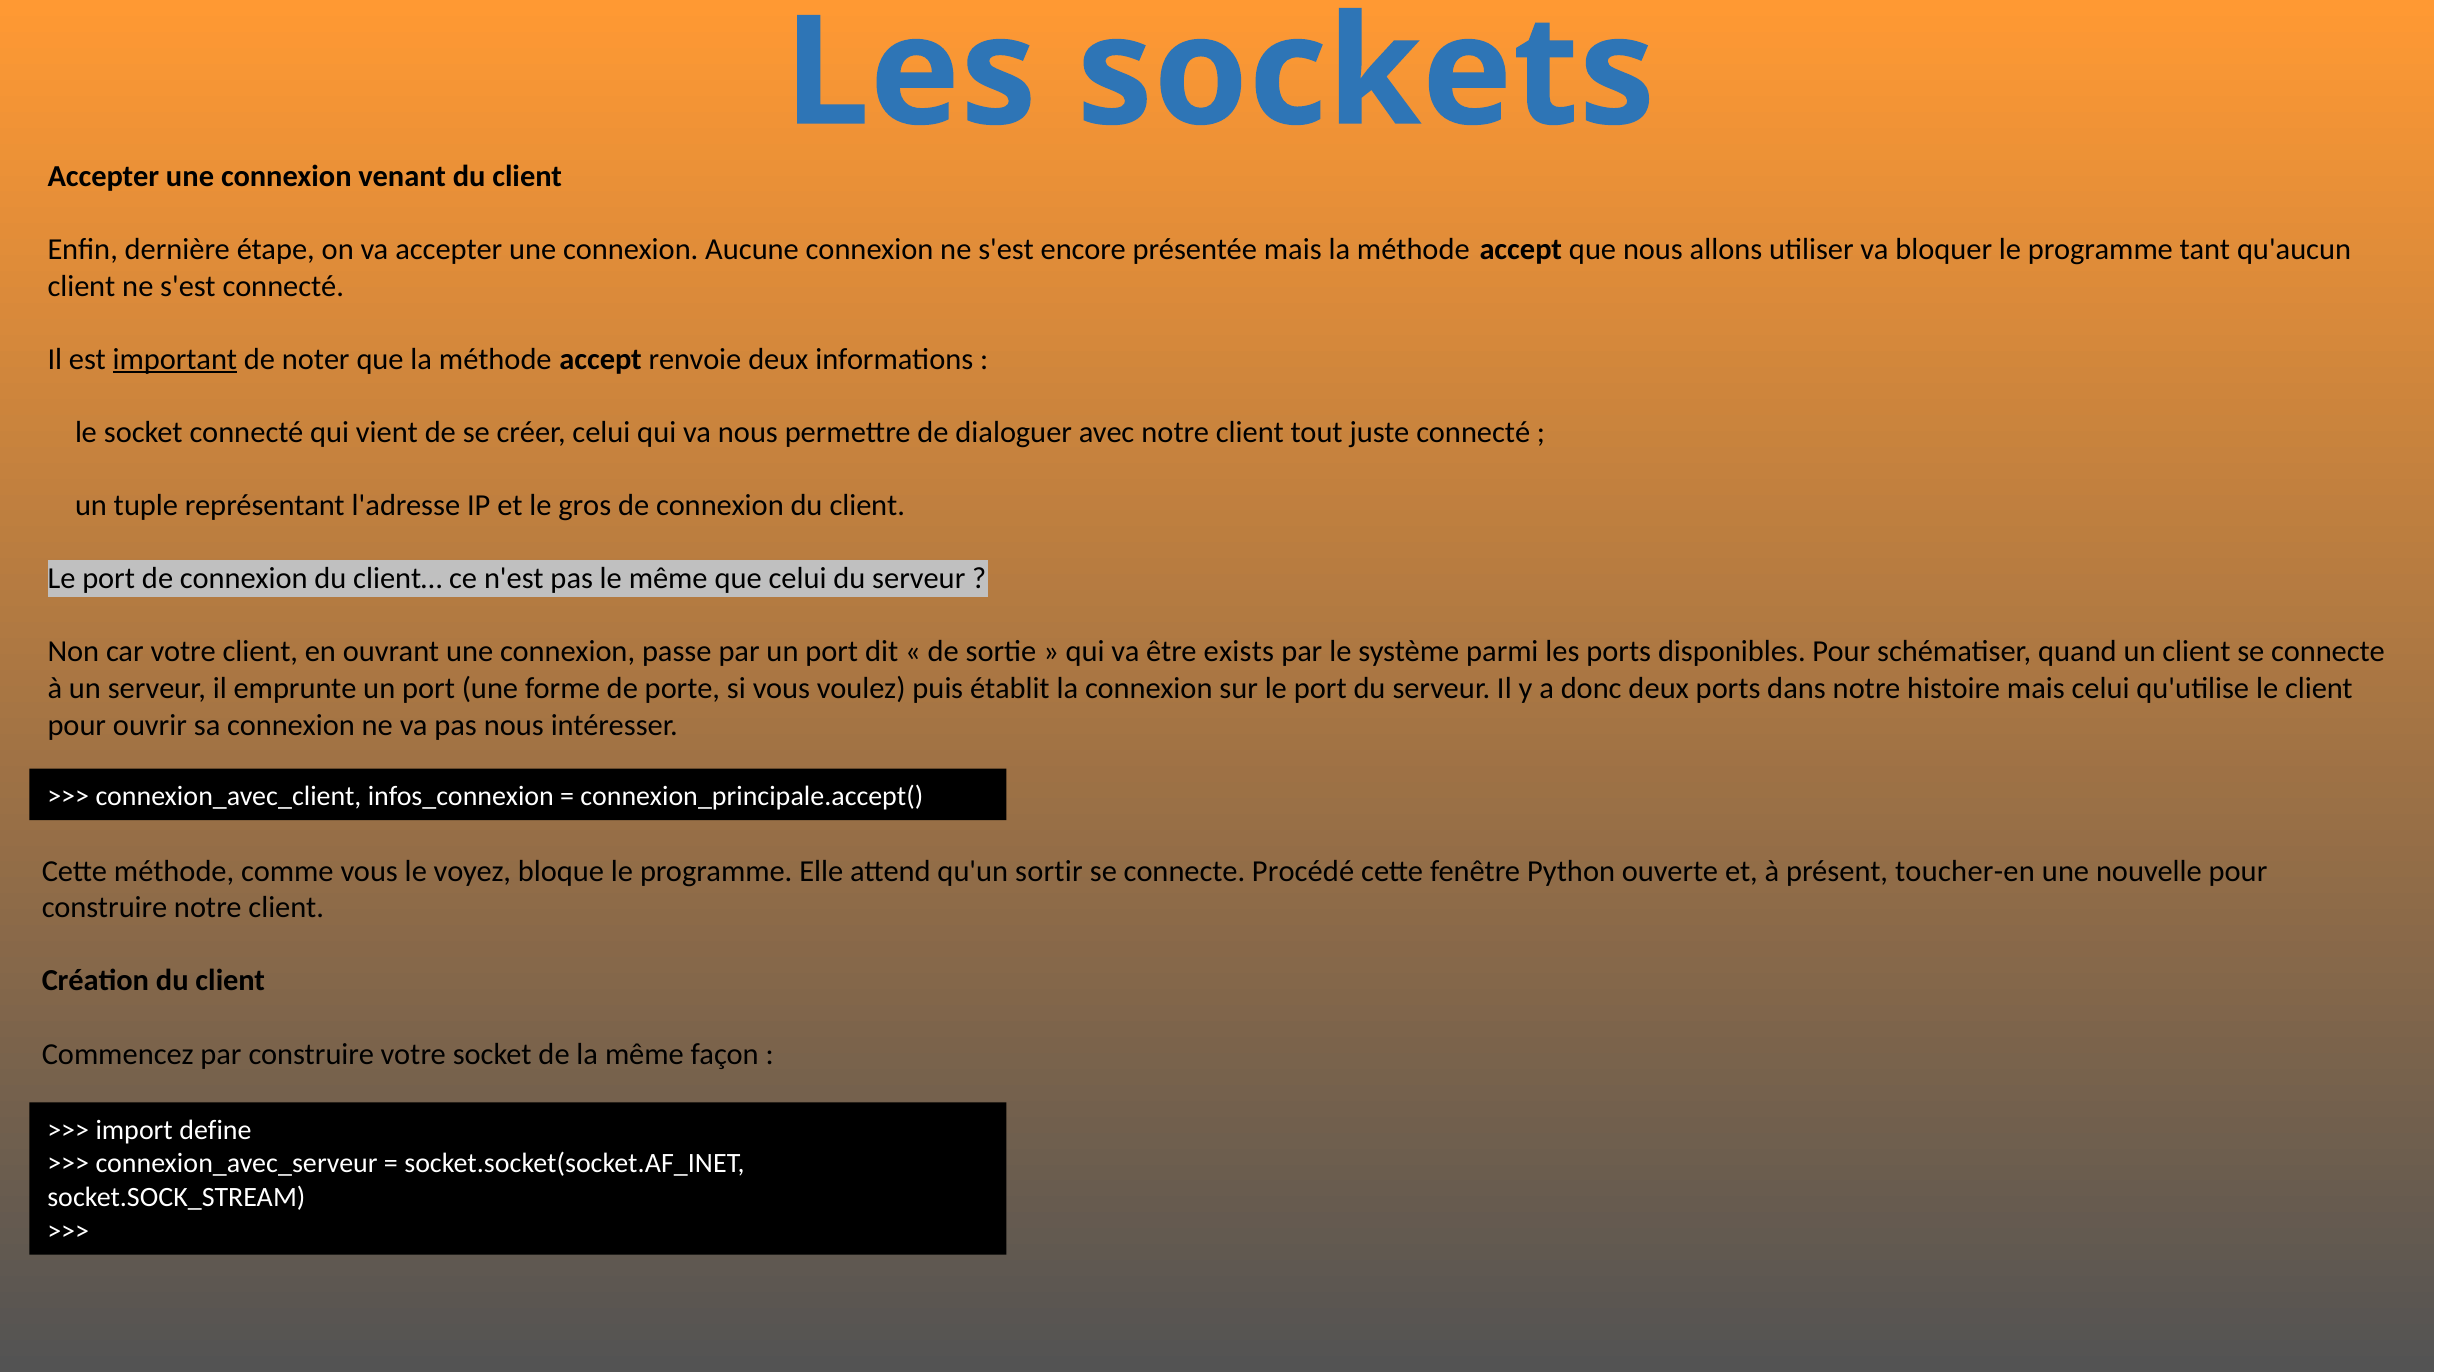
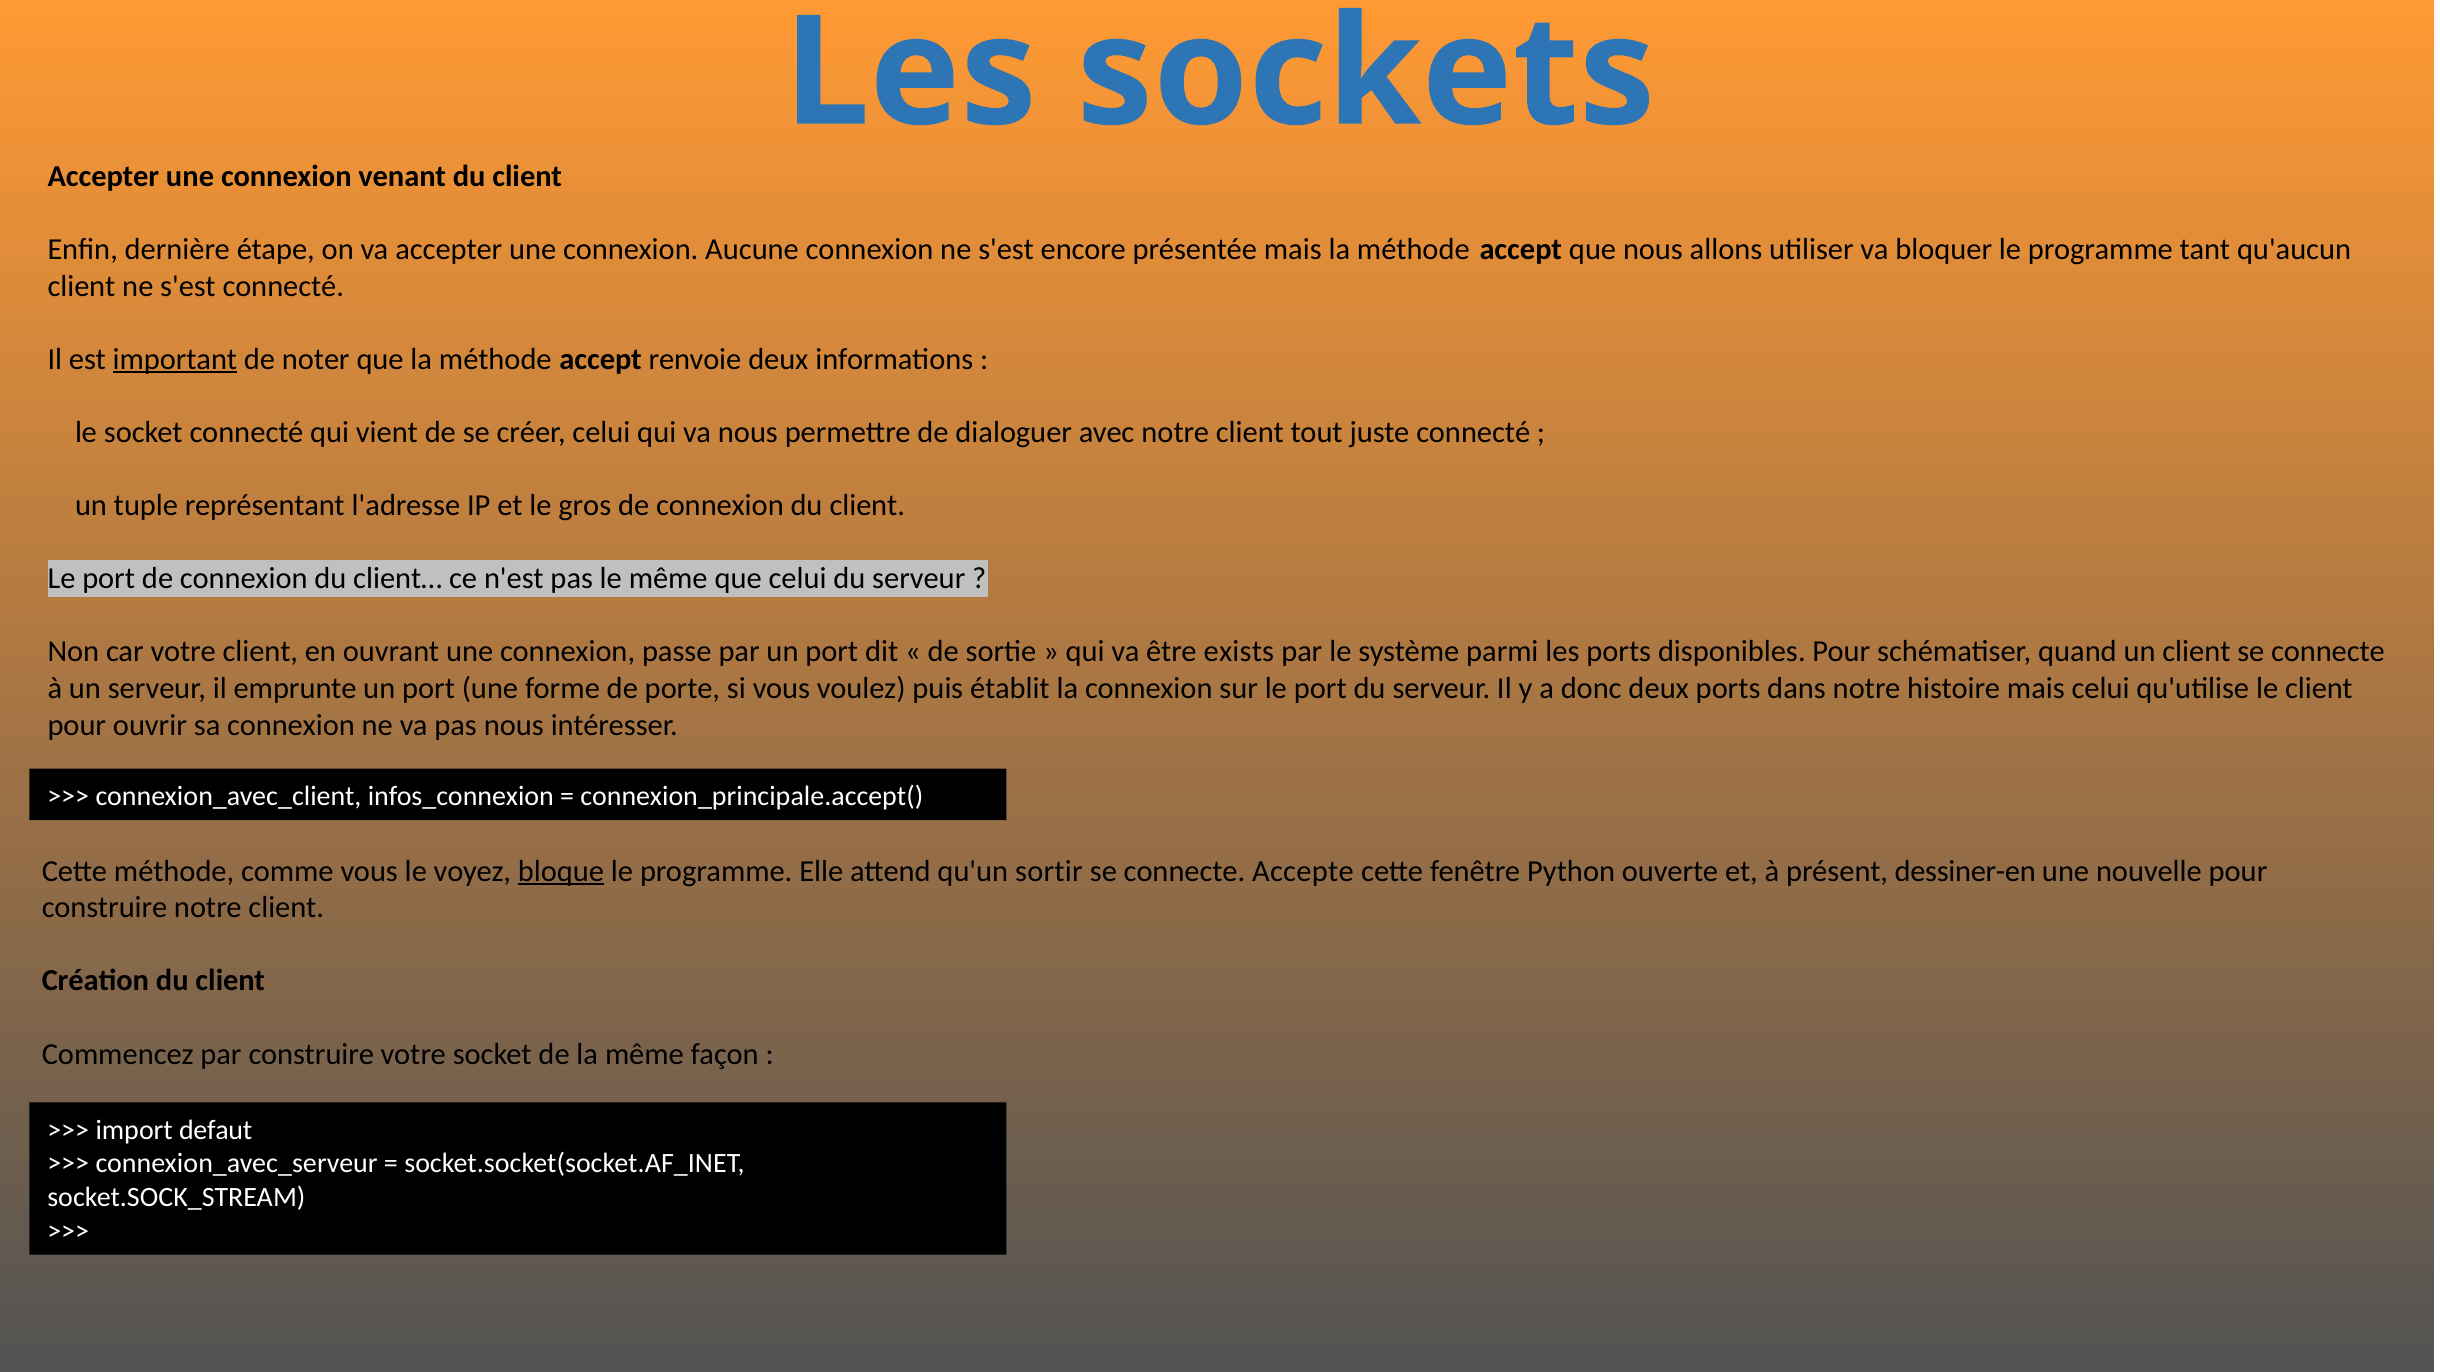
bloque underline: none -> present
Procédé: Procédé -> Accepte
toucher-en: toucher-en -> dessiner-en
define: define -> defaut
